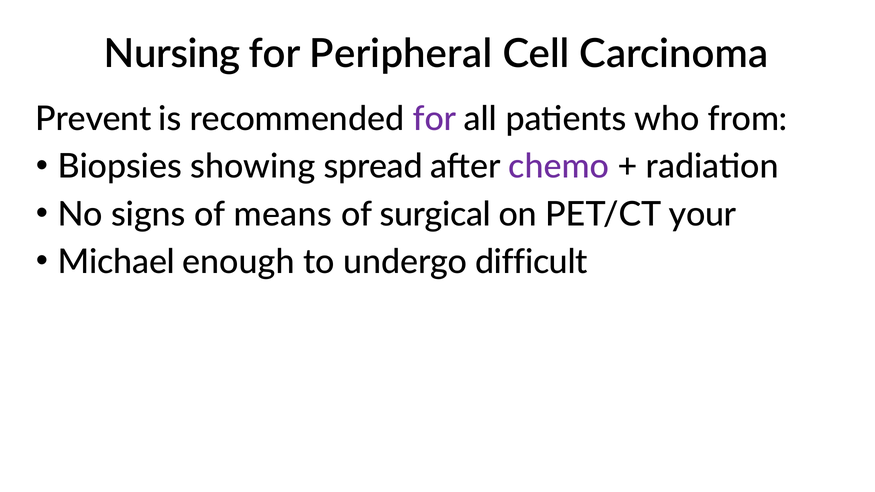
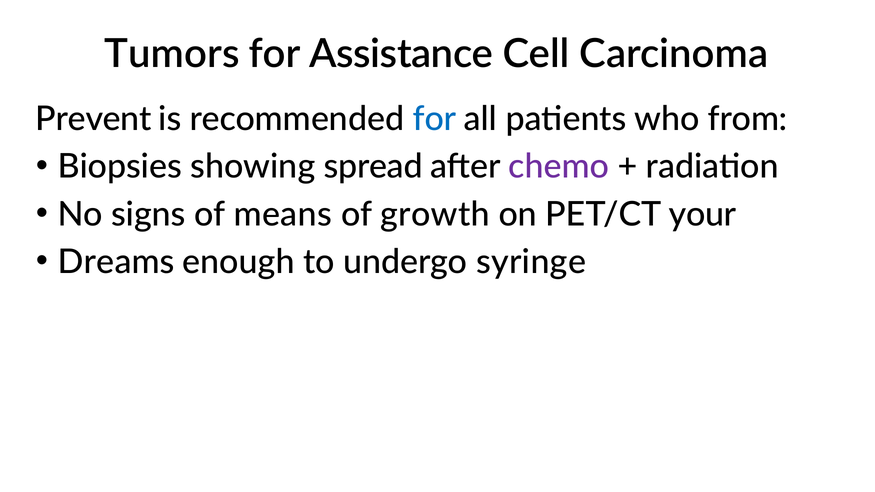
Nursing: Nursing -> Tumors
Peripheral: Peripheral -> Assistance
for at (435, 119) colour: purple -> blue
surgical: surgical -> growth
Michael: Michael -> Dreams
difficult: difficult -> syringe
